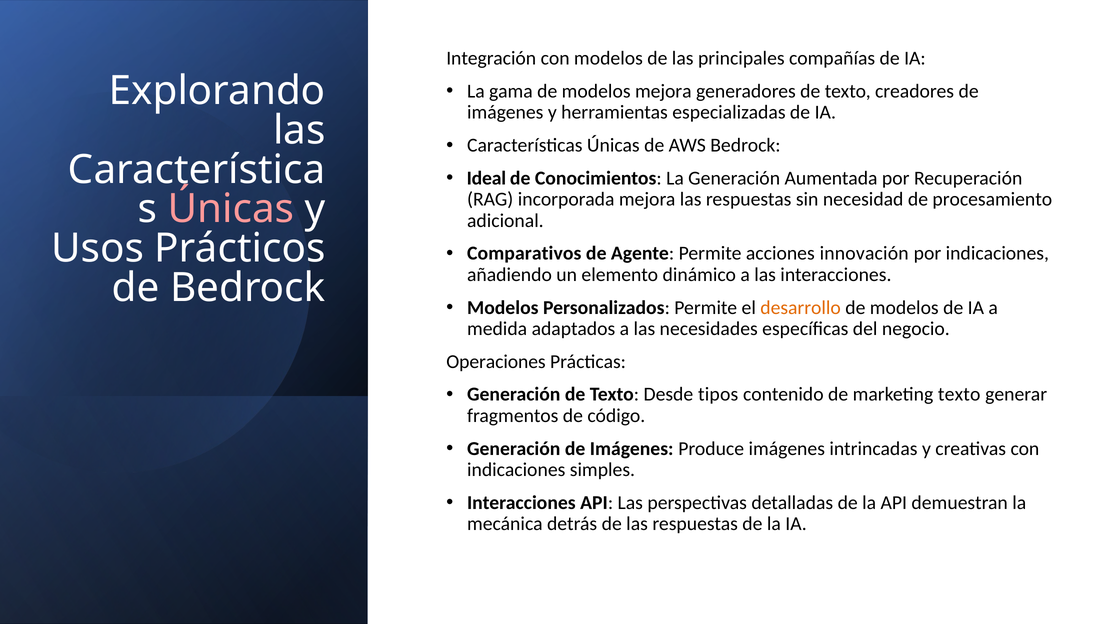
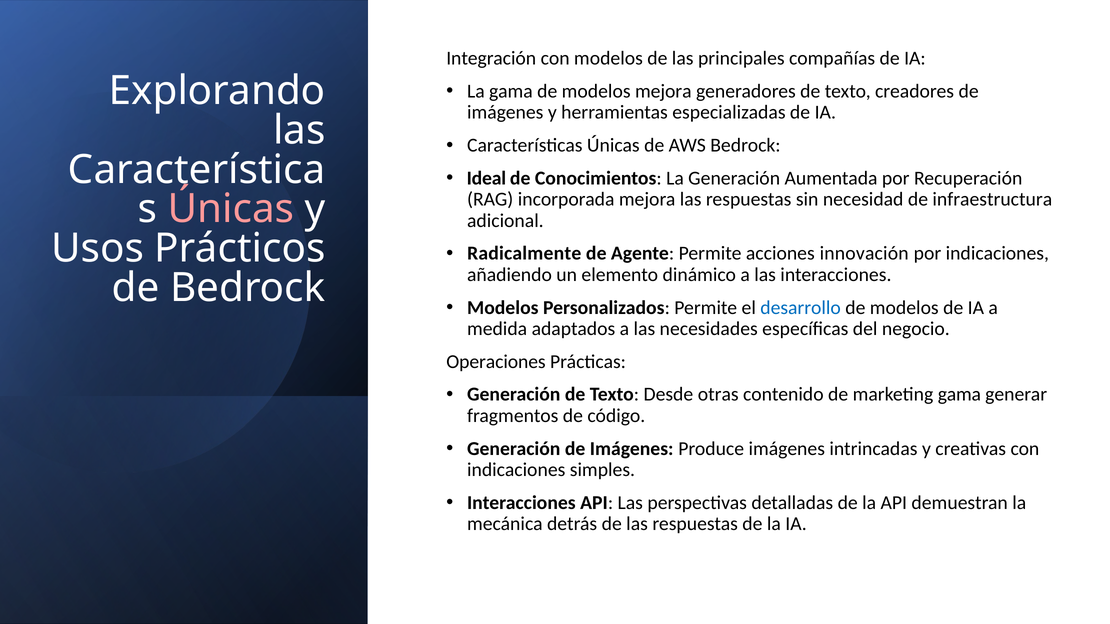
procesamiento: procesamiento -> infraestructura
Comparativos: Comparativos -> Radicalmente
desarrollo colour: orange -> blue
tipos: tipos -> otras
marketing texto: texto -> gama
